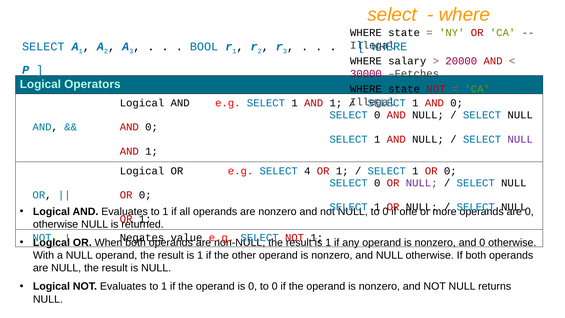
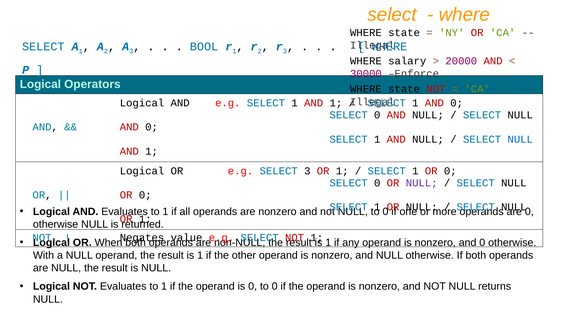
Fetches: Fetches -> Enforce
NULL at (520, 139) colour: purple -> blue
SELECT 4: 4 -> 3
